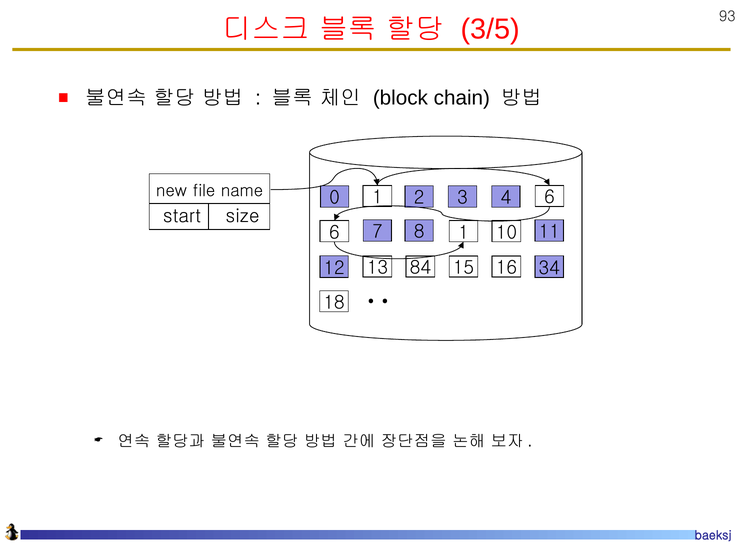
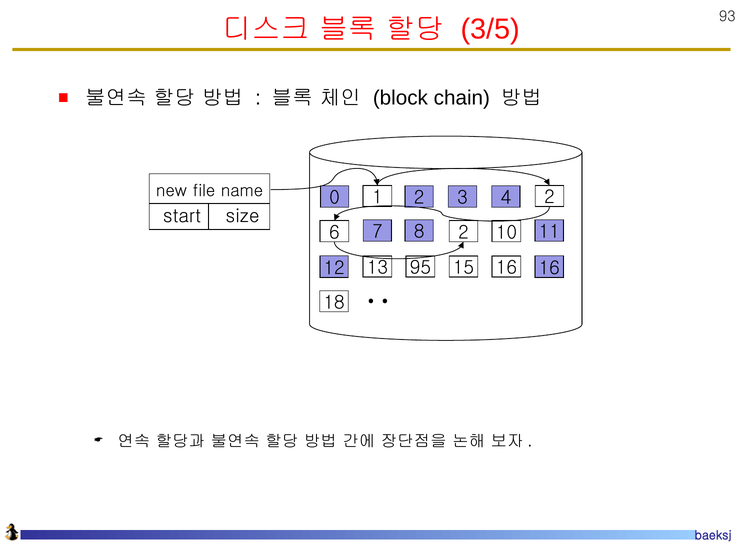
1 6: 6 -> 2
6 1: 1 -> 2
84: 84 -> 95
12 34: 34 -> 16
